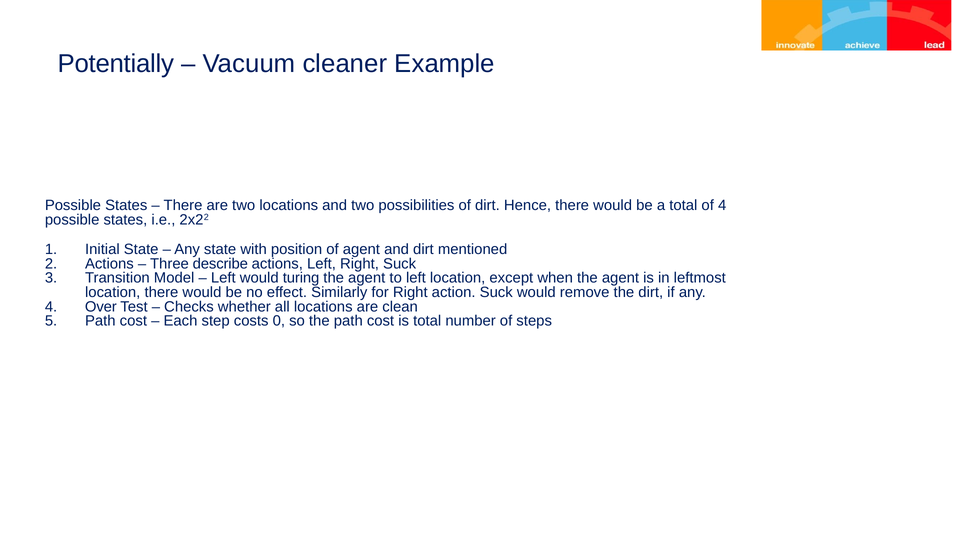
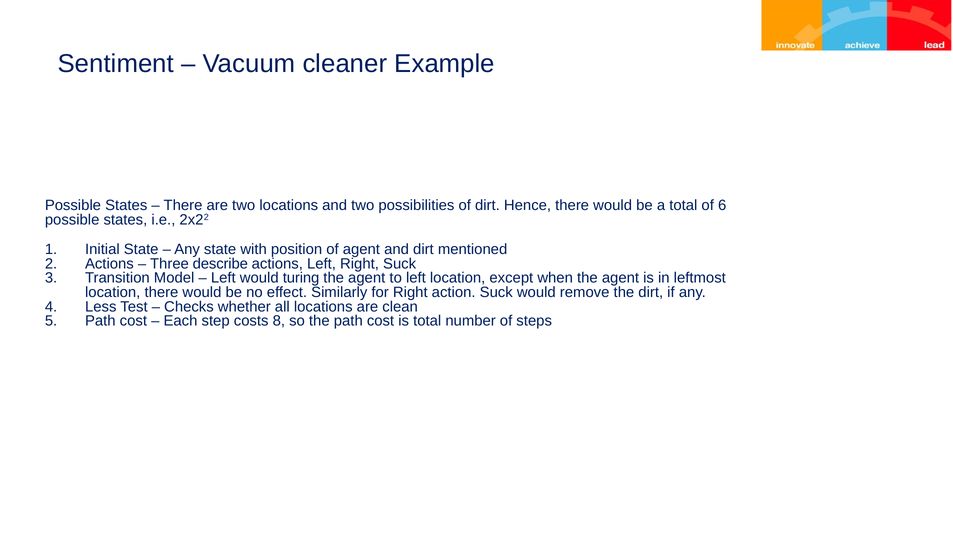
Potentially: Potentially -> Sentiment
of 4: 4 -> 6
Over: Over -> Less
0: 0 -> 8
